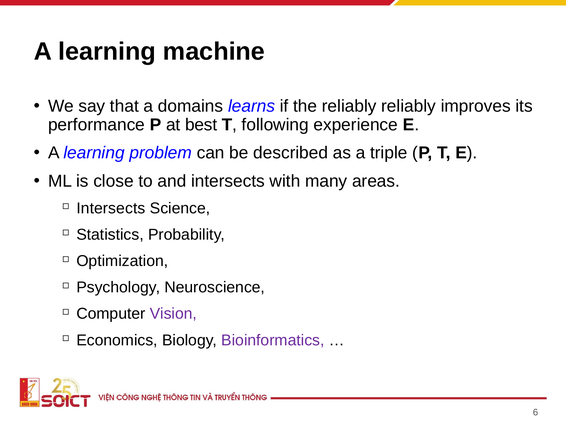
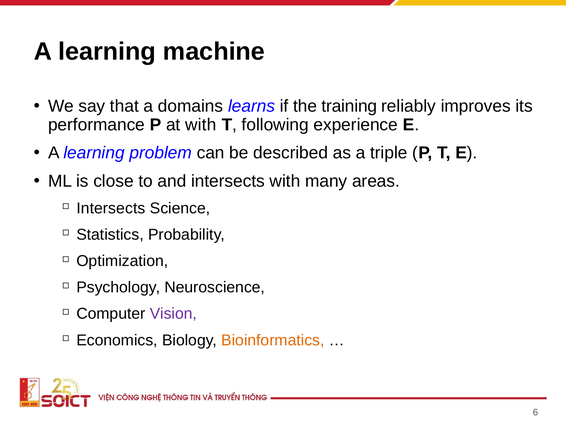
the reliably: reliably -> training
at best: best -> with
Bioinformatics colour: purple -> orange
